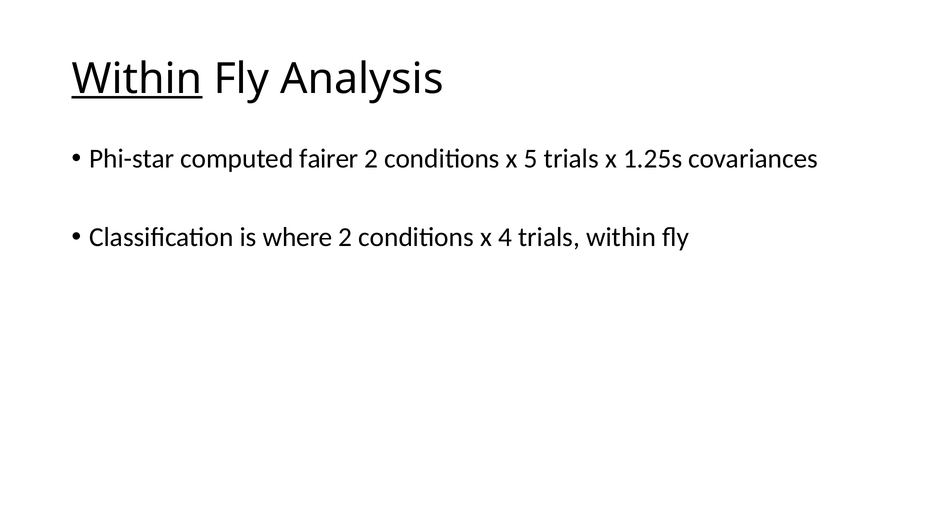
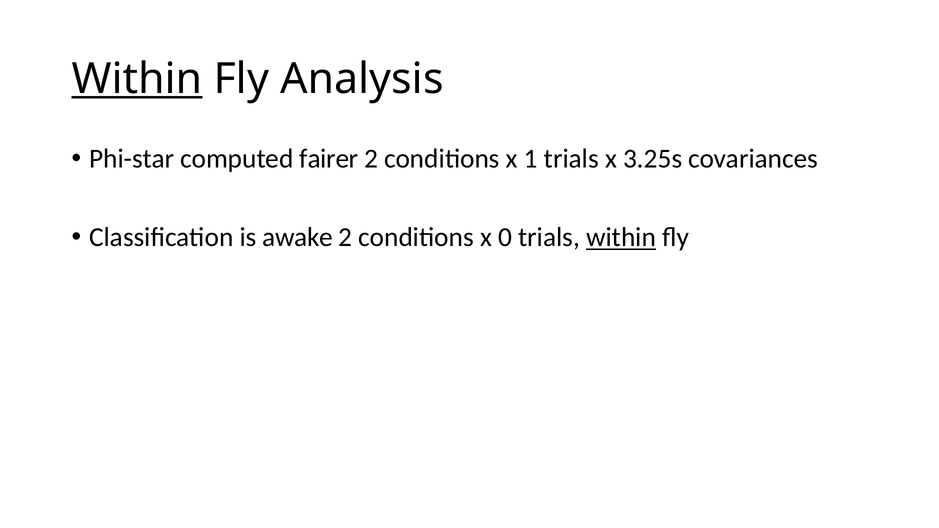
5: 5 -> 1
1.25s: 1.25s -> 3.25s
where: where -> awake
4: 4 -> 0
within at (621, 238) underline: none -> present
